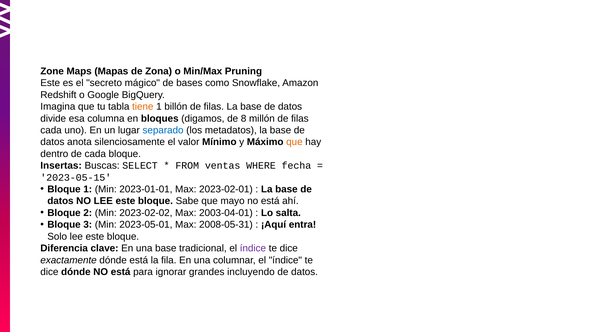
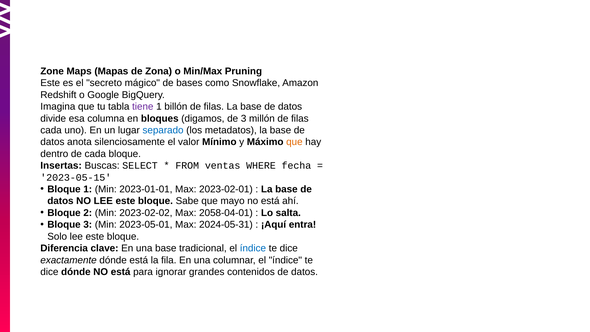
tiene colour: orange -> purple
de 8: 8 -> 3
2003-04-01: 2003-04-01 -> 2058-04-01
2008-05-31: 2008-05-31 -> 2024-05-31
índice at (253, 248) colour: purple -> blue
incluyendo: incluyendo -> contenidos
